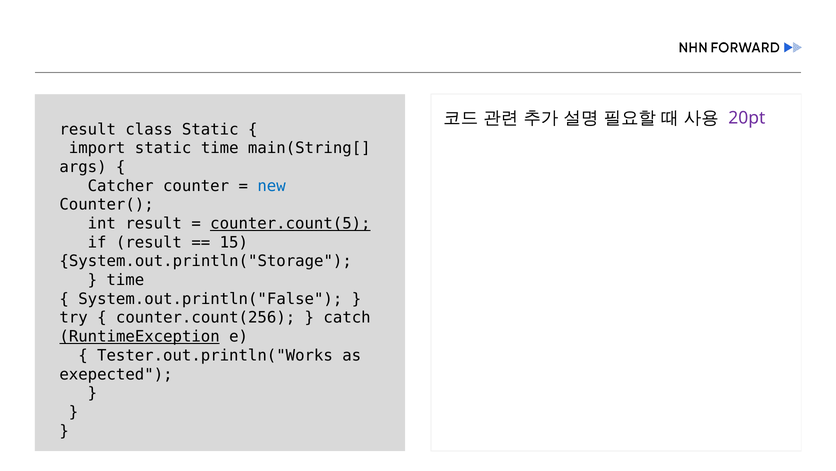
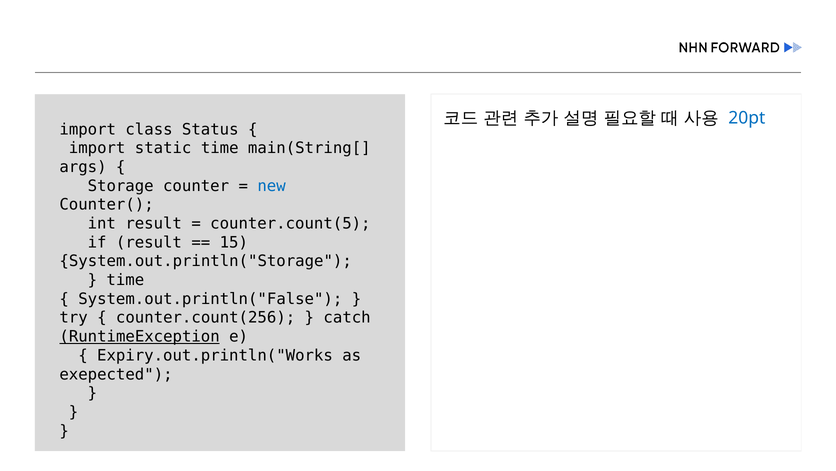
20pt colour: purple -> blue
result at (88, 129): result -> import
class Static: Static -> Status
Catcher: Catcher -> Storage
counter.count(5 underline: present -> none
Tester.out.println("Works: Tester.out.println("Works -> Expiry.out.println("Works
